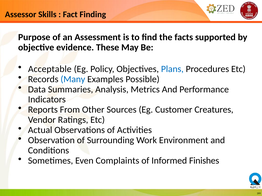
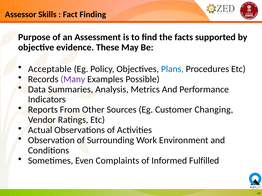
Many colour: blue -> purple
Creatures: Creatures -> Changing
Finishes: Finishes -> Fulfilled
